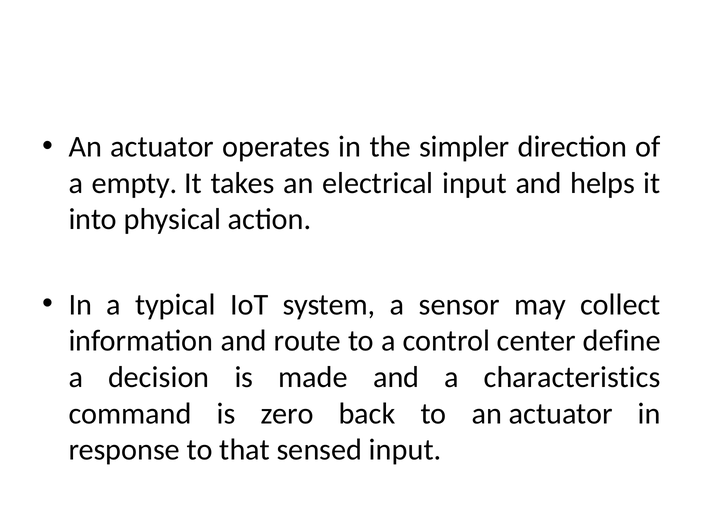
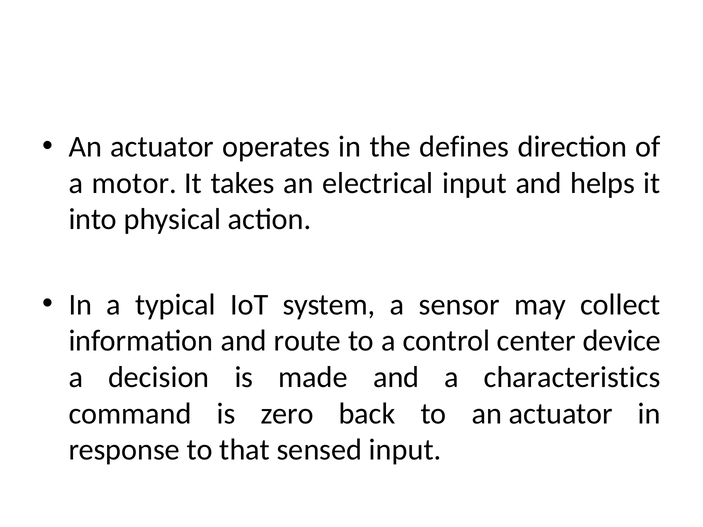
simpler: simpler -> defines
empty: empty -> motor
define: define -> device
